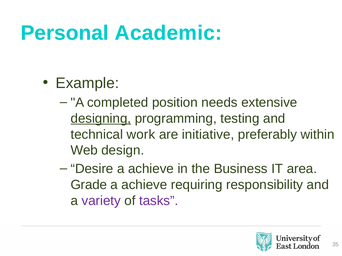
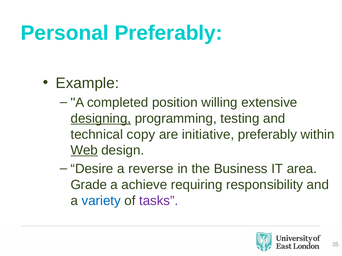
Personal Academic: Academic -> Preferably
needs: needs -> willing
work: work -> copy
Web underline: none -> present
achieve at (151, 169): achieve -> reverse
variety colour: purple -> blue
